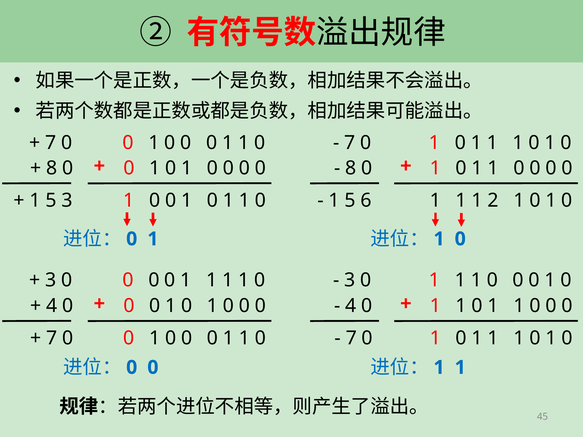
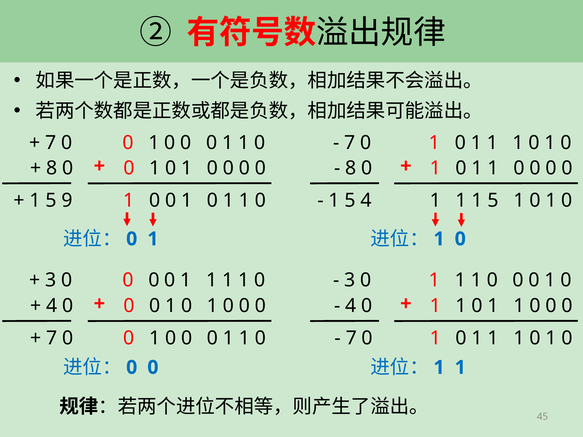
3: 3 -> 9
6: 6 -> 4
2: 2 -> 5
